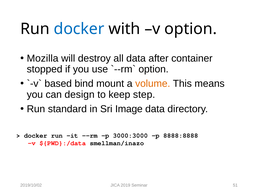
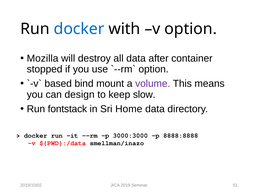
volume colour: orange -> purple
step: step -> slow
standard: standard -> fontstack
Image: Image -> Home
